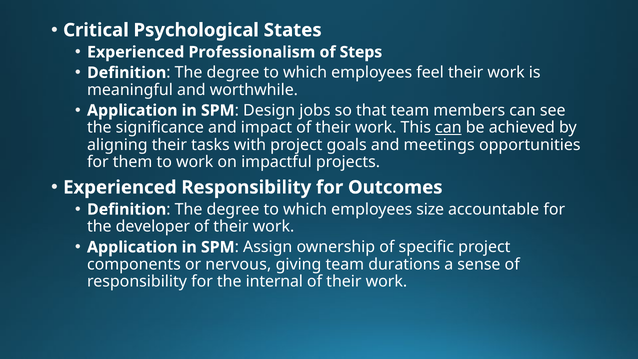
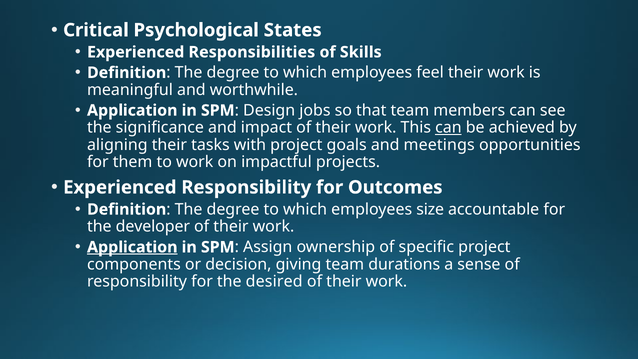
Professionalism: Professionalism -> Responsibilities
Steps: Steps -> Skills
Application at (132, 247) underline: none -> present
nervous: nervous -> decision
internal: internal -> desired
